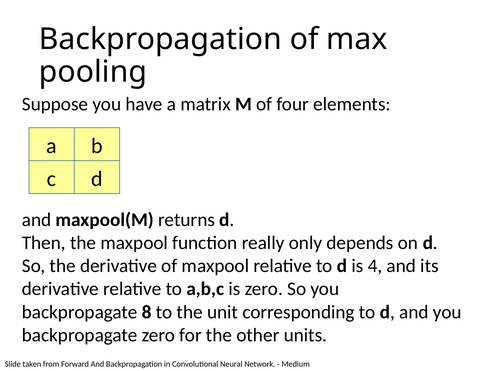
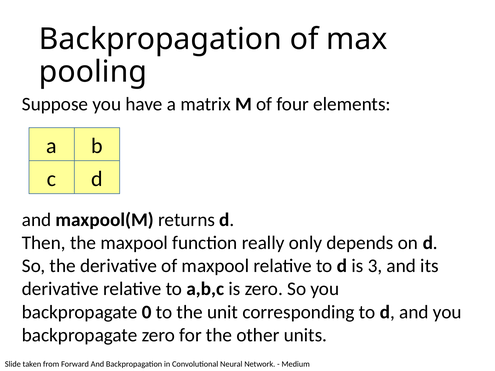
4: 4 -> 3
8: 8 -> 0
